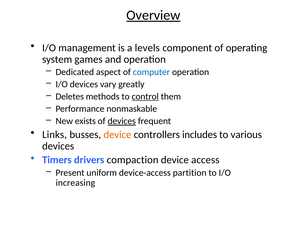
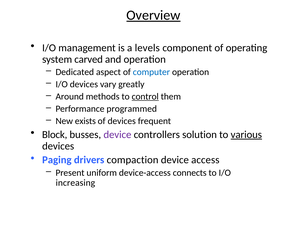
games: games -> carved
Deletes: Deletes -> Around
nonmaskable: nonmaskable -> programmed
devices at (122, 121) underline: present -> none
Links: Links -> Block
device at (117, 135) colour: orange -> purple
includes: includes -> solution
various underline: none -> present
Timers: Timers -> Paging
partition: partition -> connects
